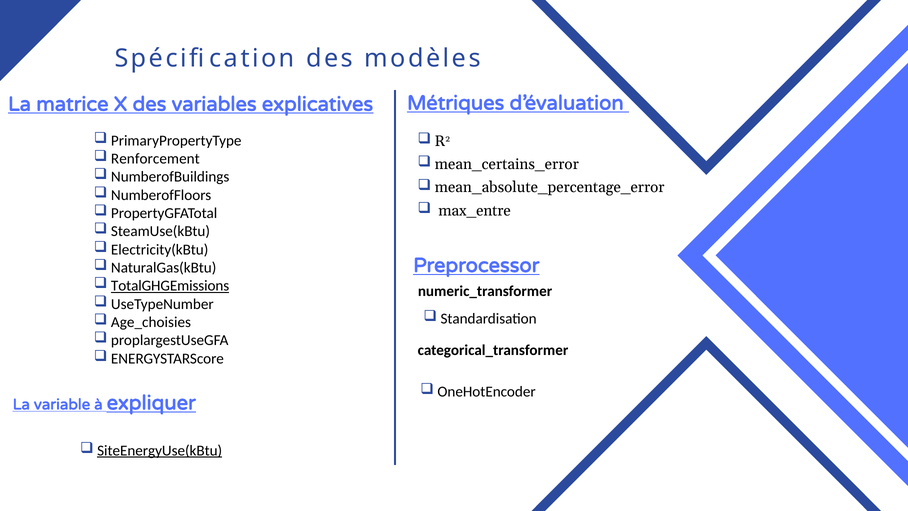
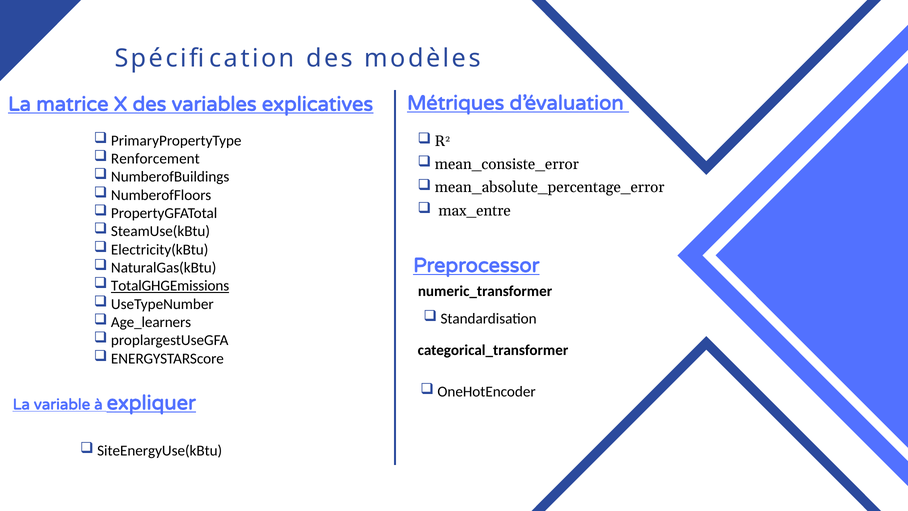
mean_certains_error: mean_certains_error -> mean_consiste_error
Age_choisies: Age_choisies -> Age_learners
SiteEnergyUse(kBtu underline: present -> none
